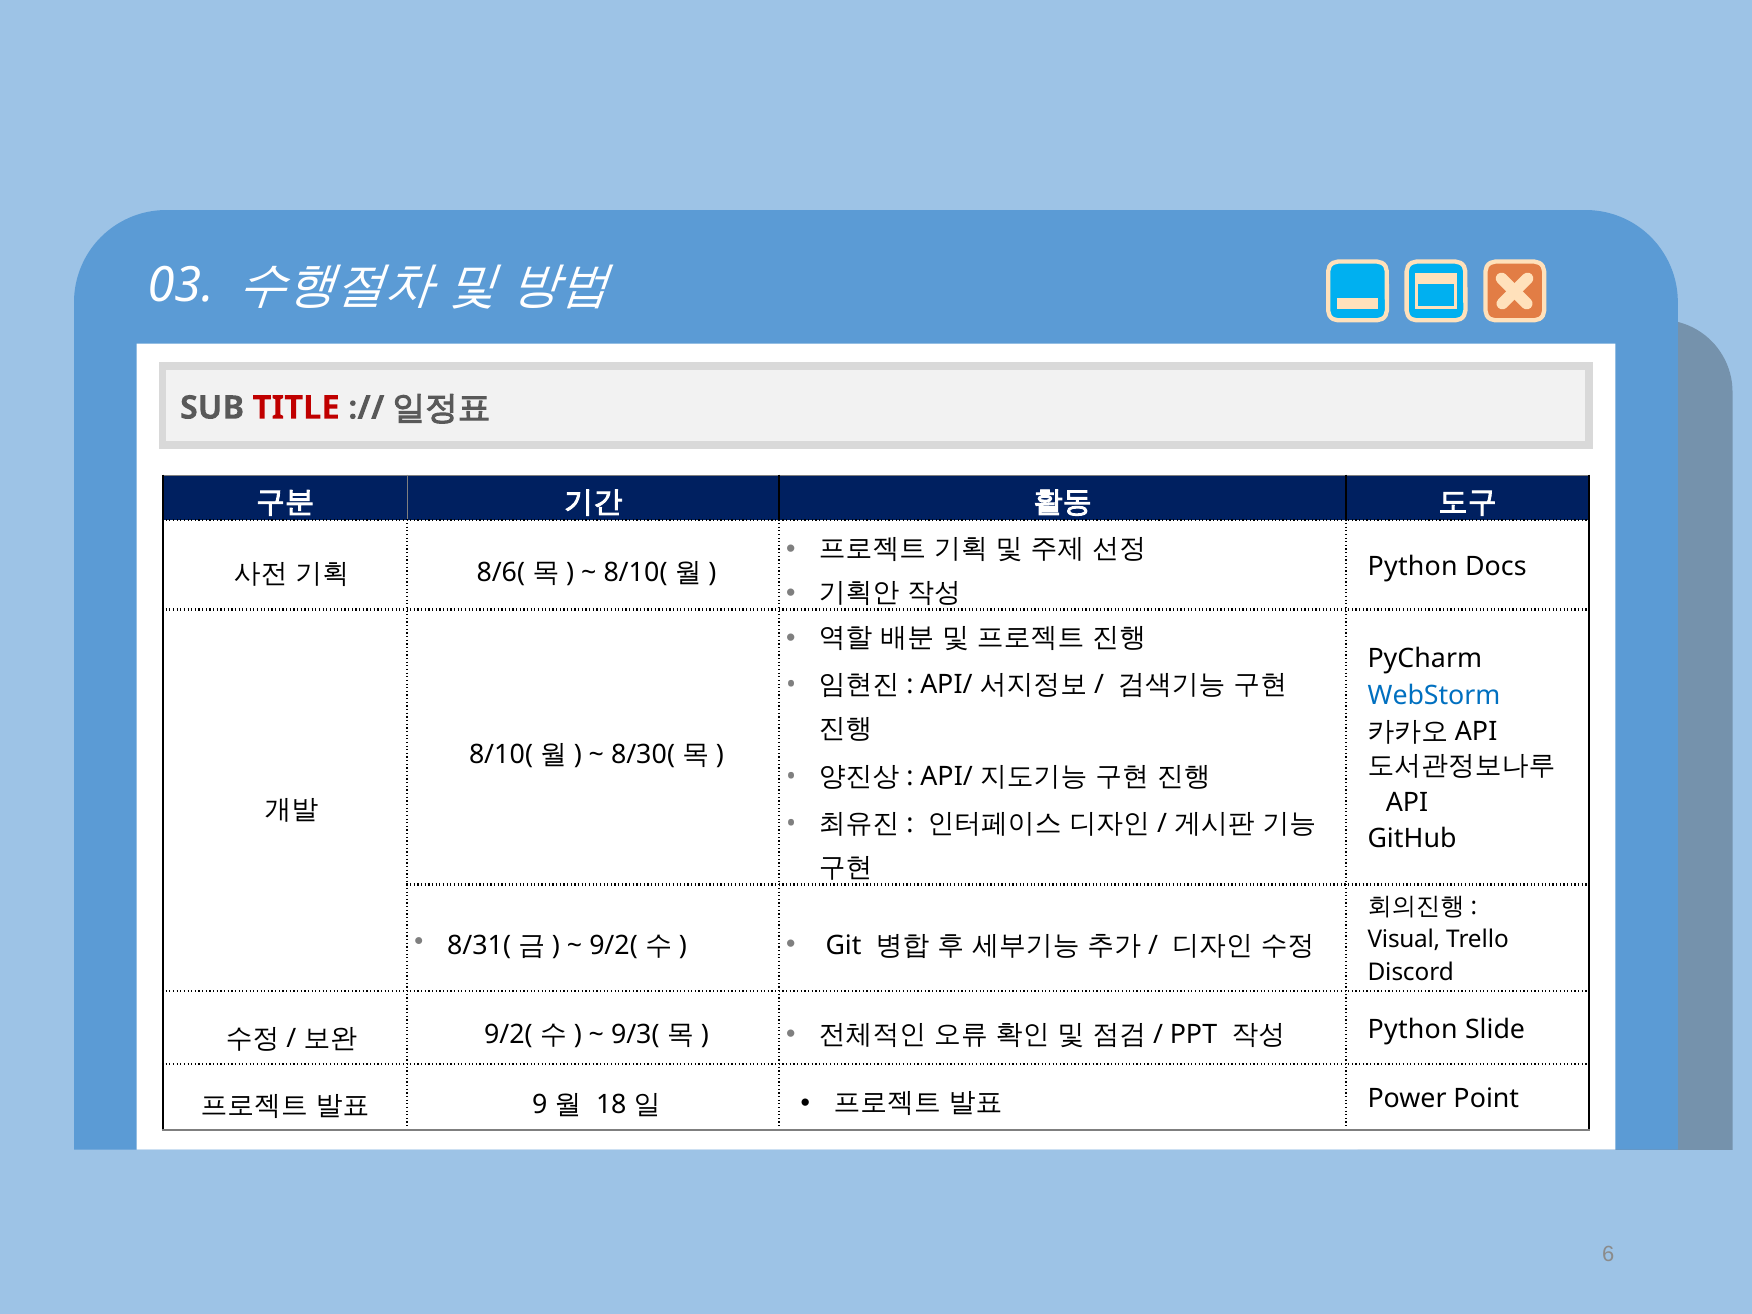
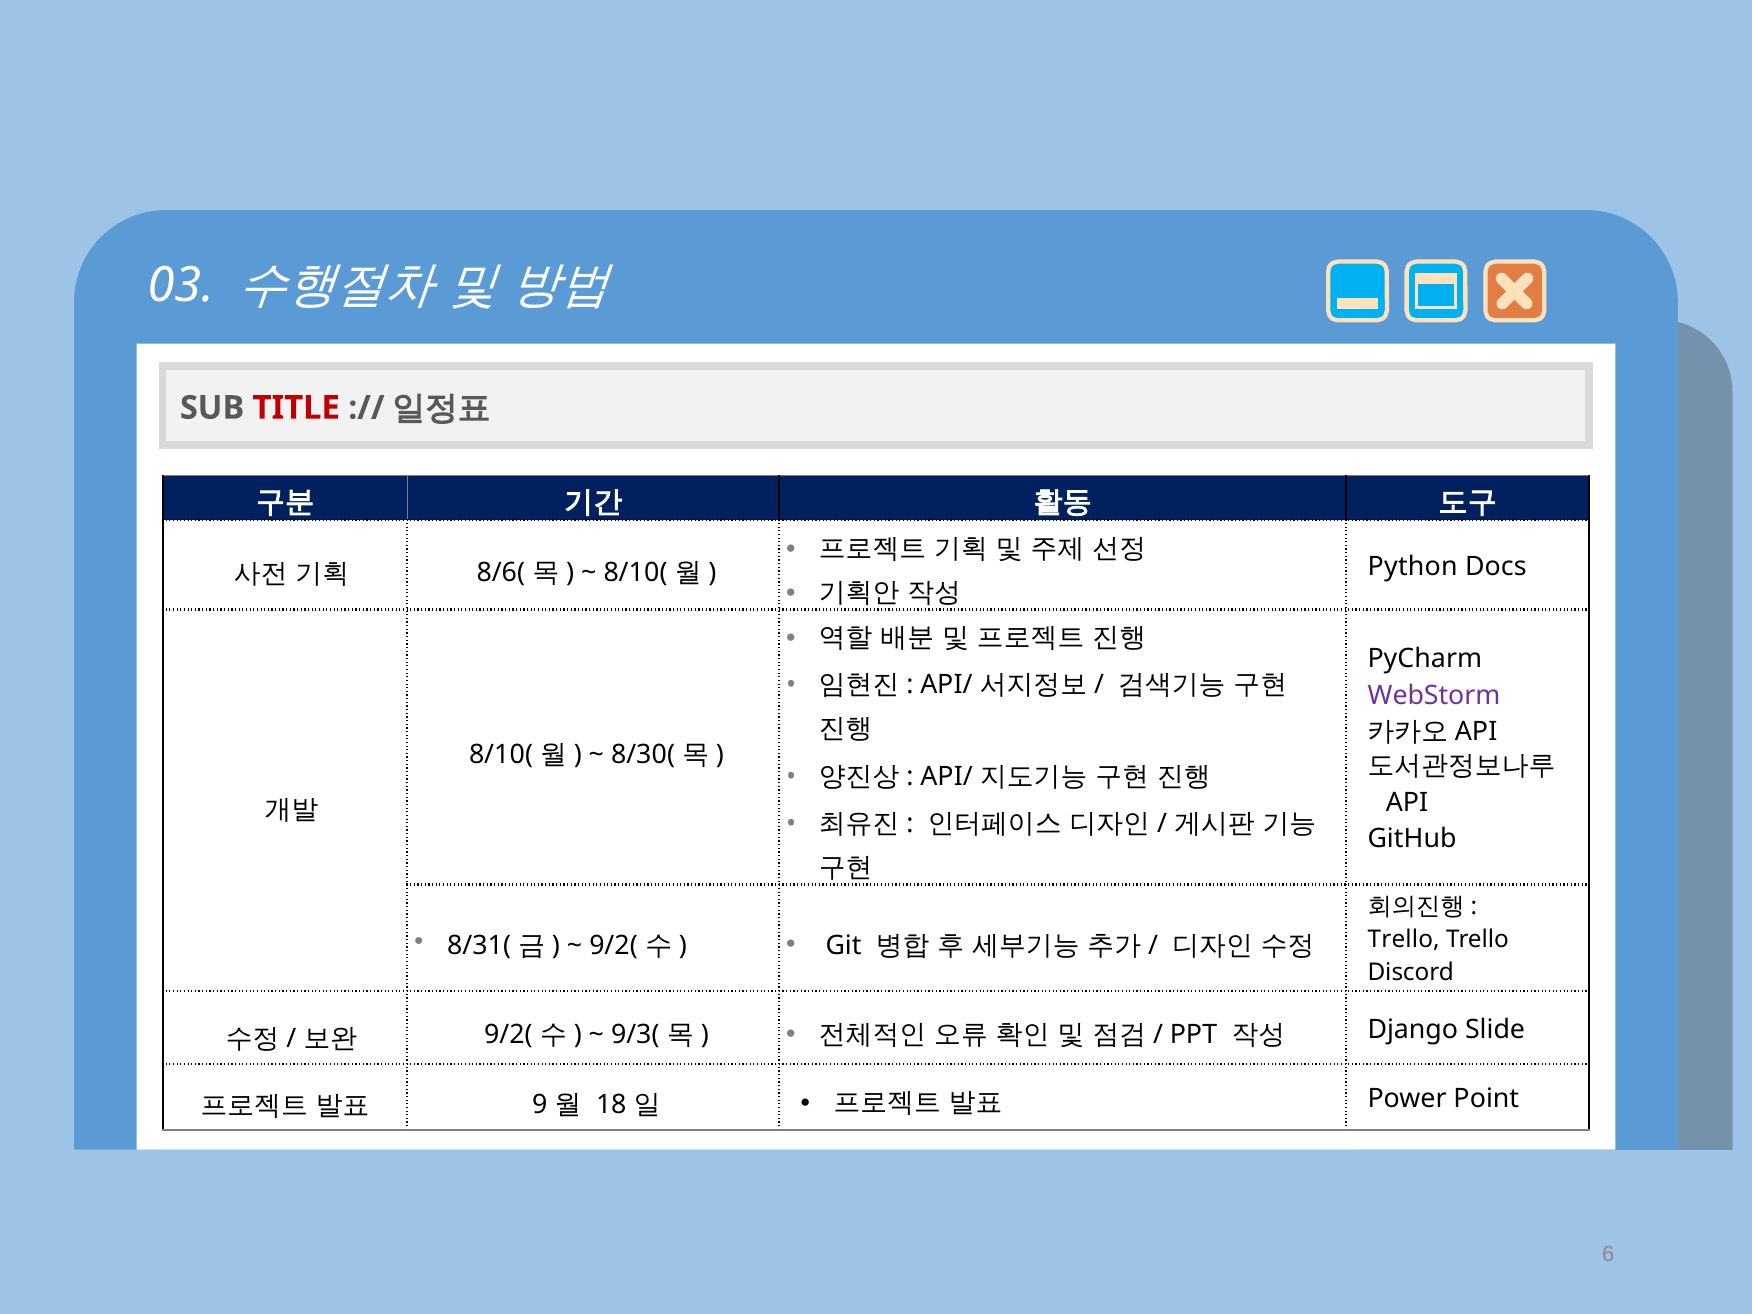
WebStorm colour: blue -> purple
Visual at (1404, 940): Visual -> Trello
Python at (1413, 1030): Python -> Django
